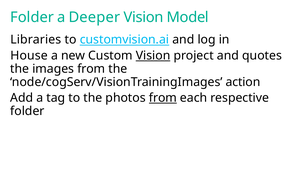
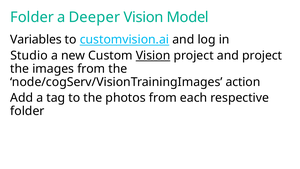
Libraries: Libraries -> Variables
House: House -> Studio
and quotes: quotes -> project
from at (163, 98) underline: present -> none
